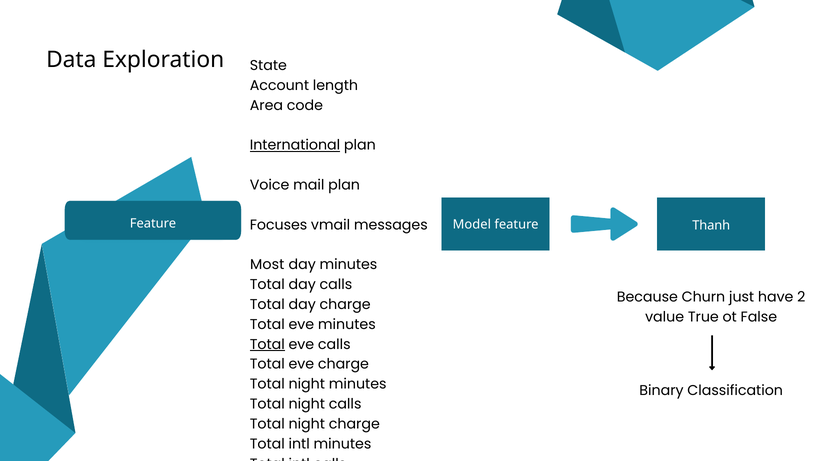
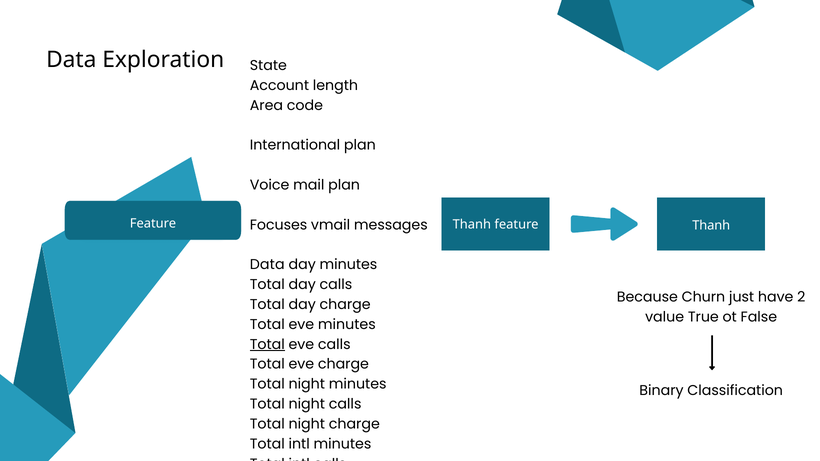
International underline: present -> none
Model at (472, 225): Model -> Thanh
Most at (267, 265): Most -> Data
